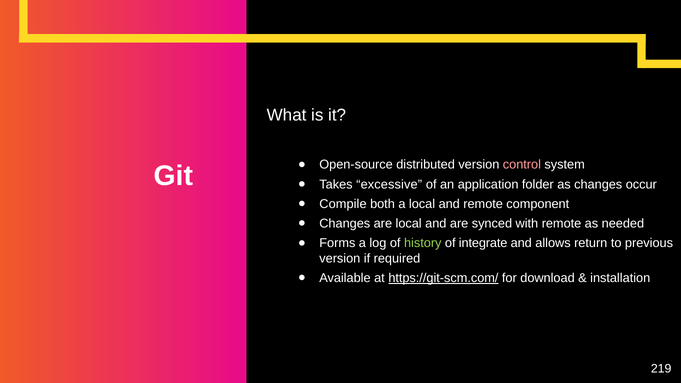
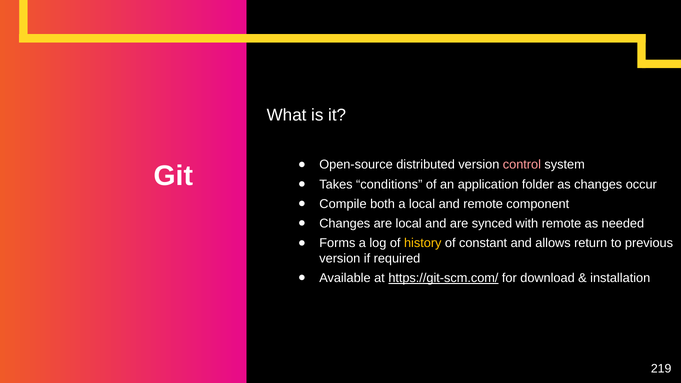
excessive: excessive -> conditions
history colour: light green -> yellow
integrate: integrate -> constant
